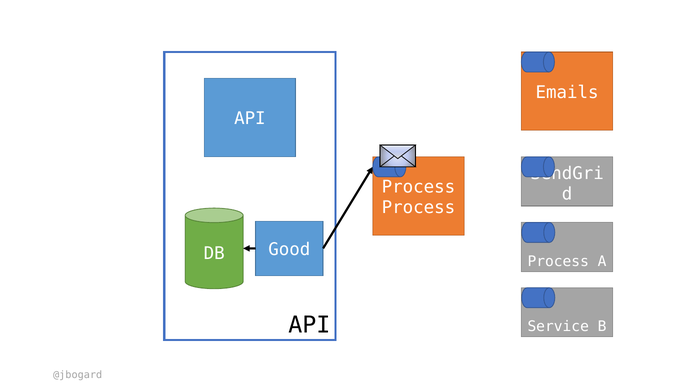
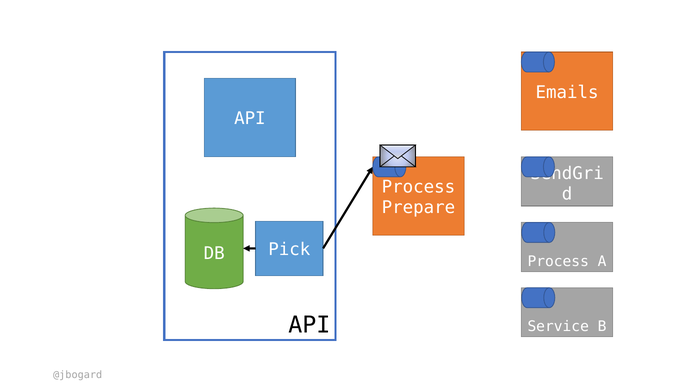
Process at (418, 208): Process -> Prepare
Good: Good -> Pick
